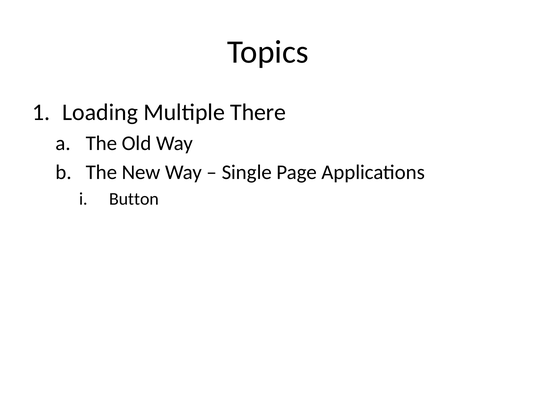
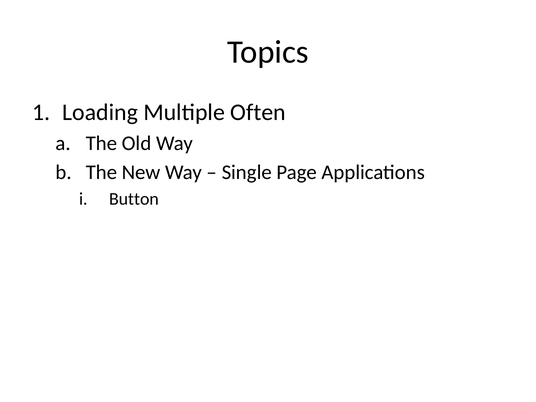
There: There -> Often
